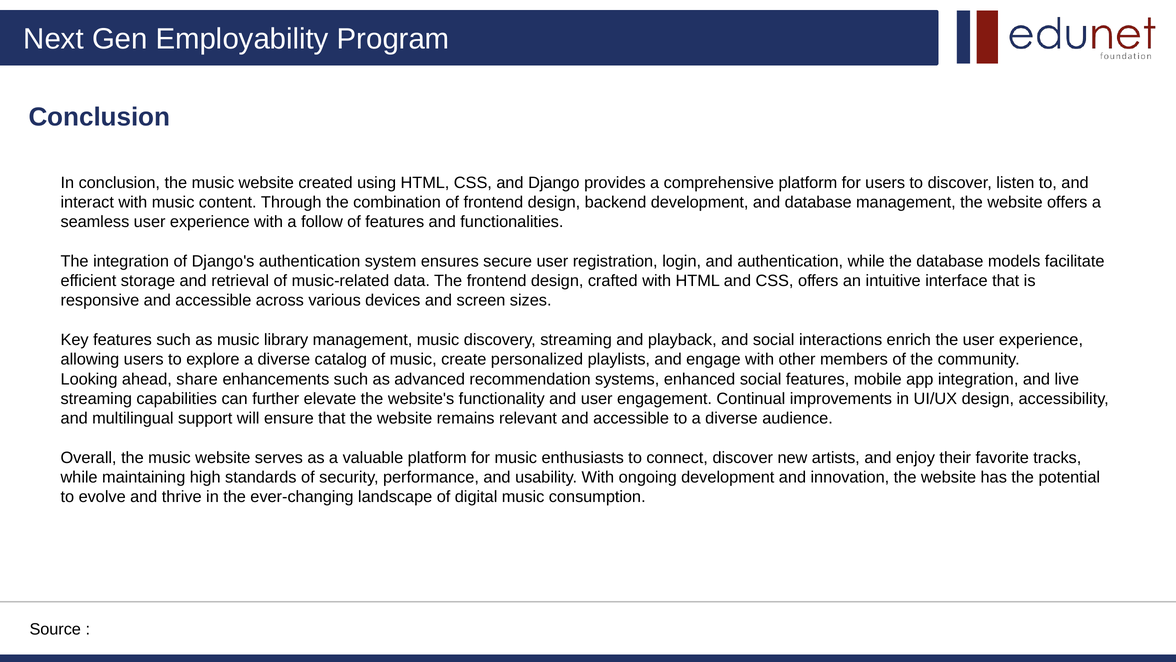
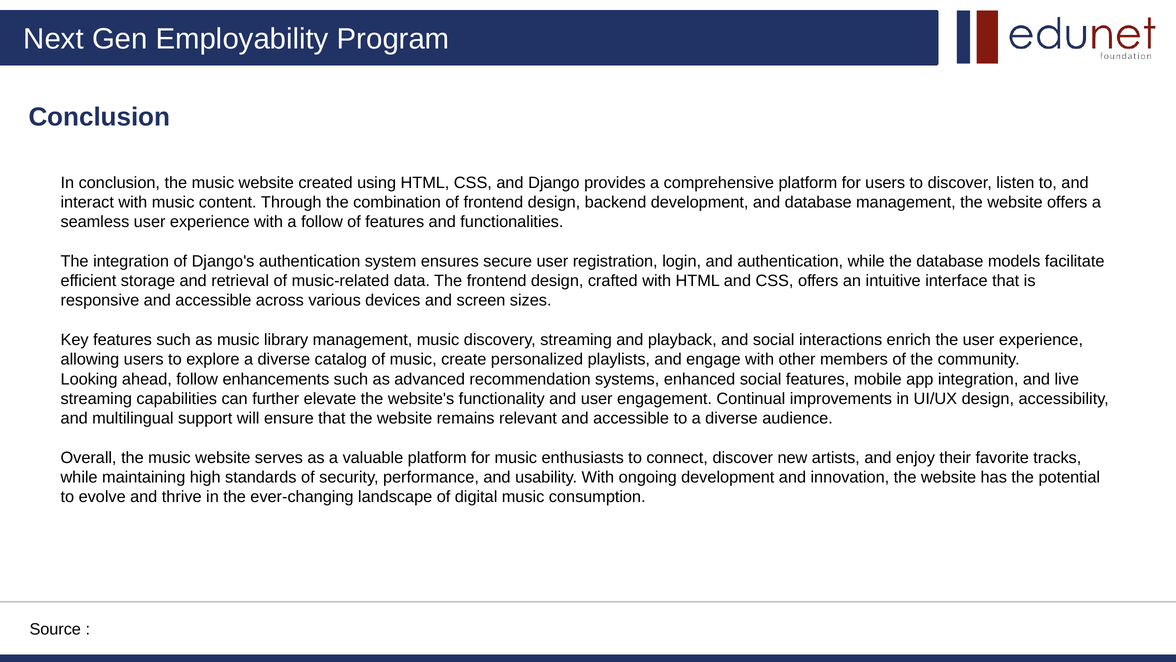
ahead share: share -> follow
